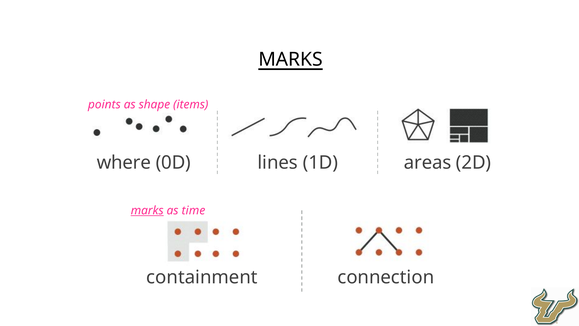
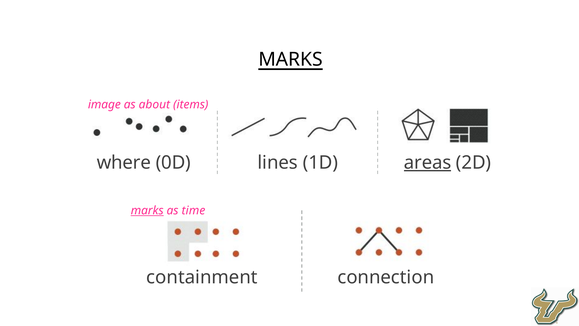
points: points -> image
shape: shape -> about
areas underline: none -> present
